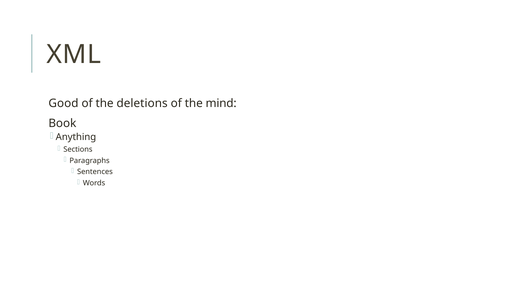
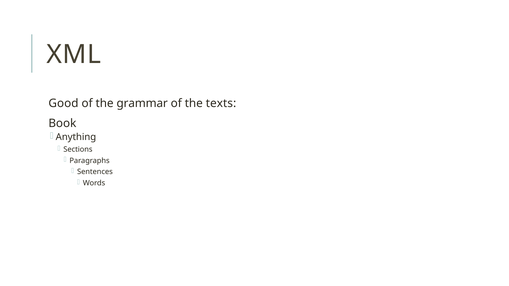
deletions: deletions -> grammar
mind: mind -> texts
